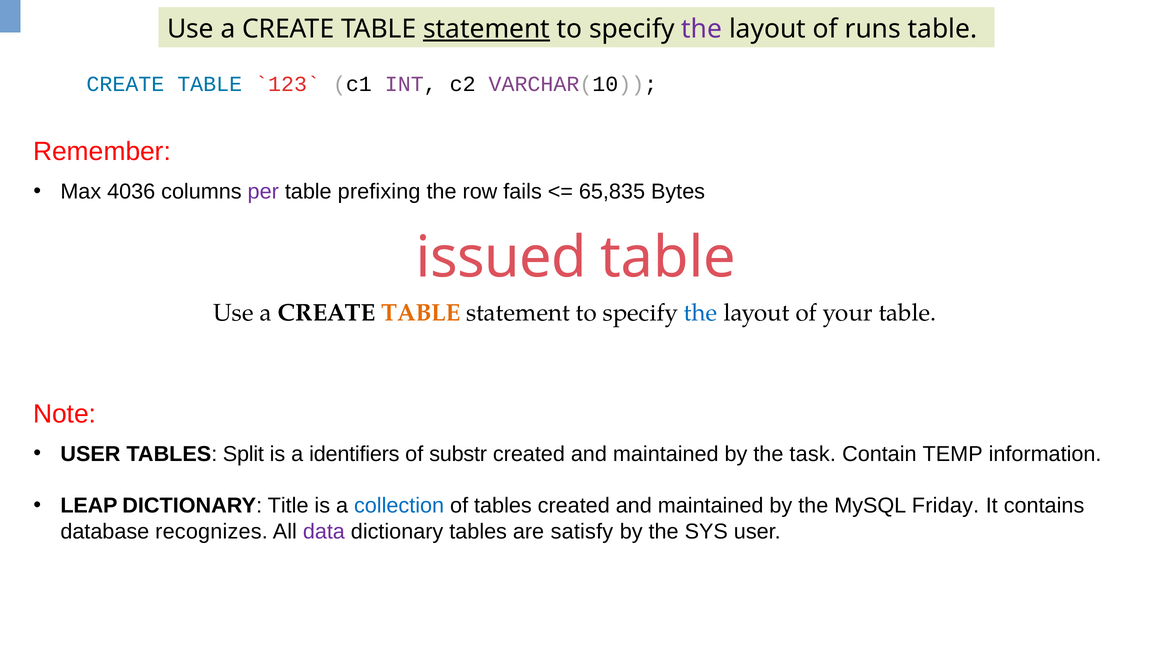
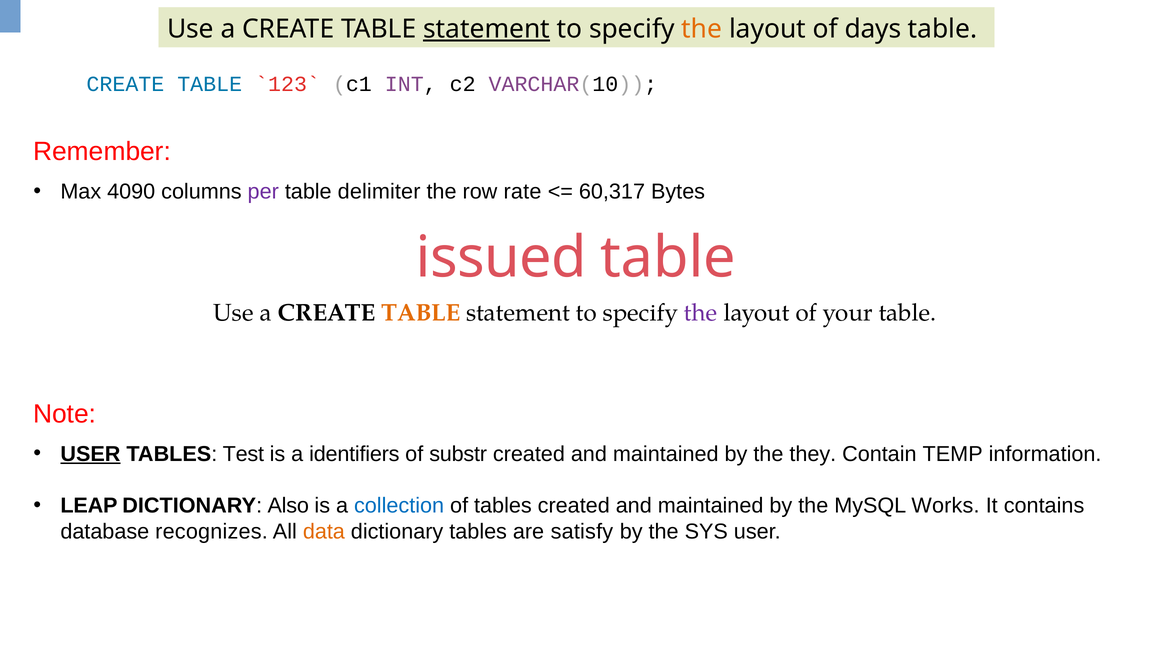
the at (702, 29) colour: purple -> orange
runs: runs -> days
4036: 4036 -> 4090
prefixing: prefixing -> delimiter
fails: fails -> rate
65,835: 65,835 -> 60,317
the at (701, 313) colour: blue -> purple
USER at (90, 454) underline: none -> present
Split: Split -> Test
task: task -> they
Title: Title -> Also
Friday: Friday -> Works
data colour: purple -> orange
